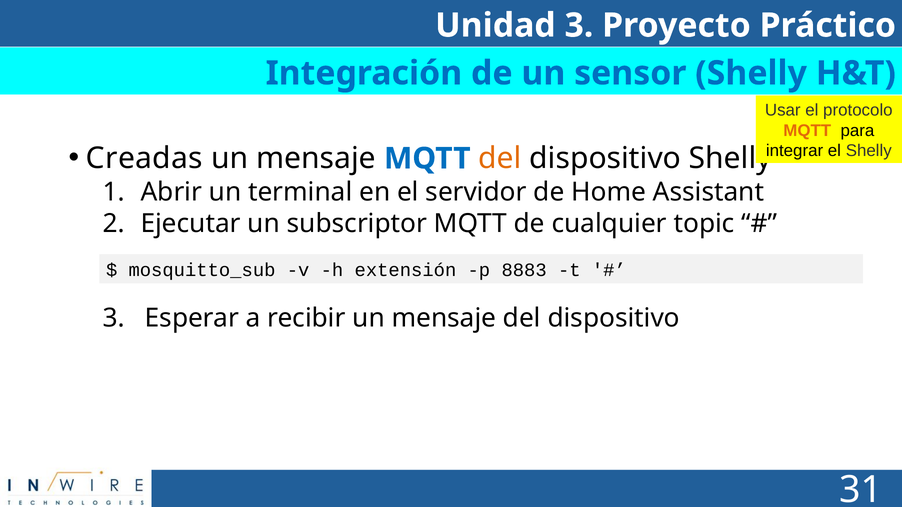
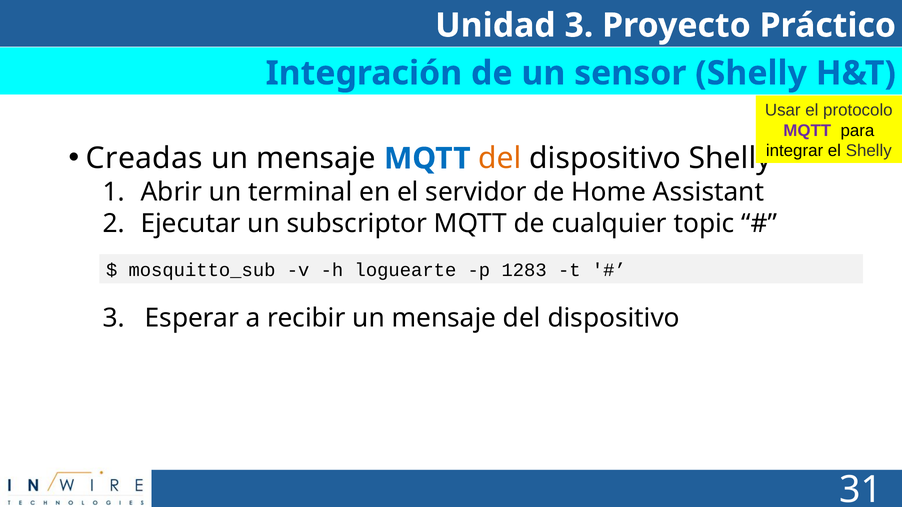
MQTT at (807, 131) colour: orange -> purple
extensión: extensión -> loguearte
8883: 8883 -> 1283
